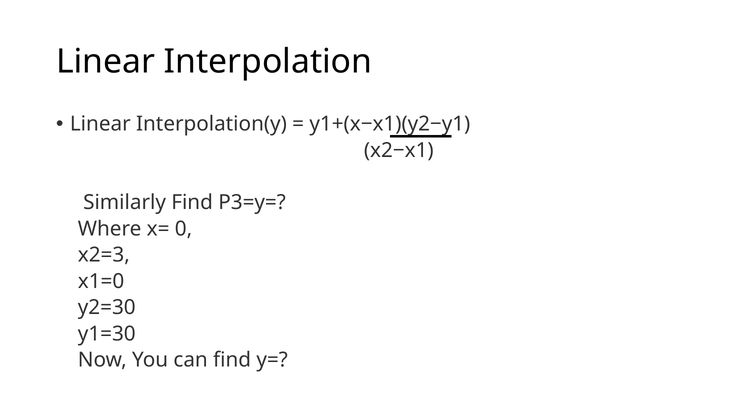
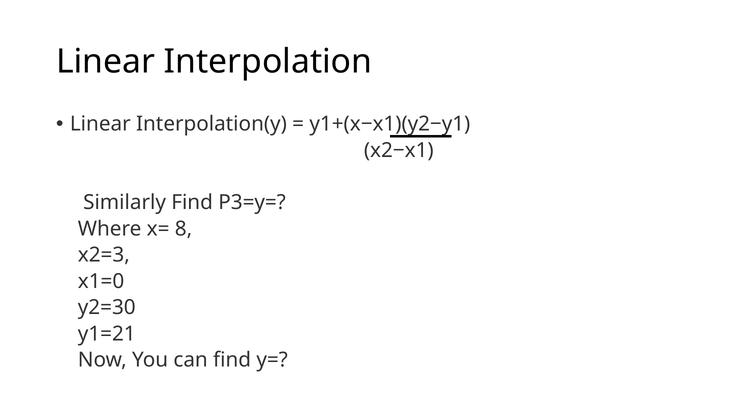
0: 0 -> 8
y1=30: y1=30 -> y1=21
